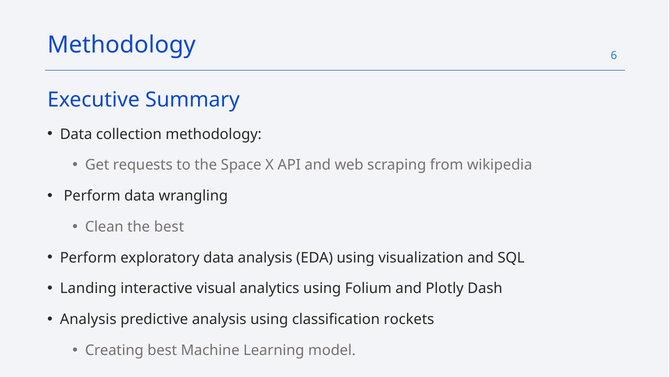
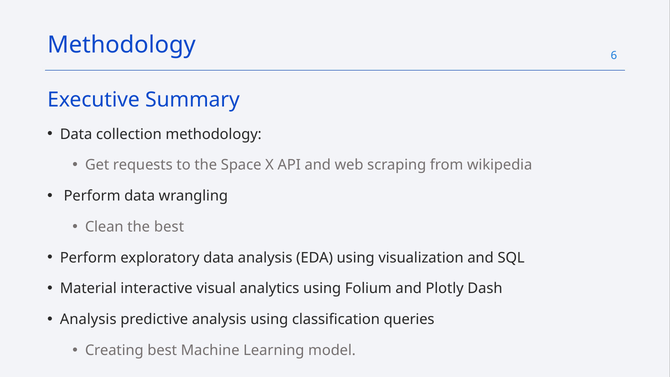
Landing: Landing -> Material
rockets: rockets -> queries
